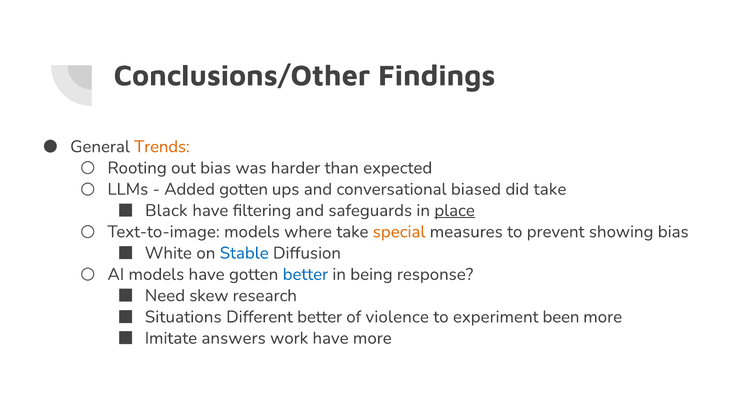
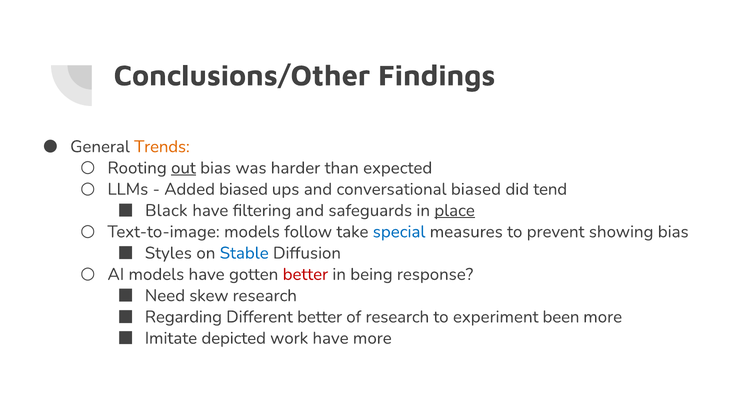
out underline: none -> present
Added gotten: gotten -> biased
did take: take -> tend
where: where -> follow
special colour: orange -> blue
White: White -> Styles
better at (305, 274) colour: blue -> red
Situations: Situations -> Regarding
of violence: violence -> research
answers: answers -> depicted
